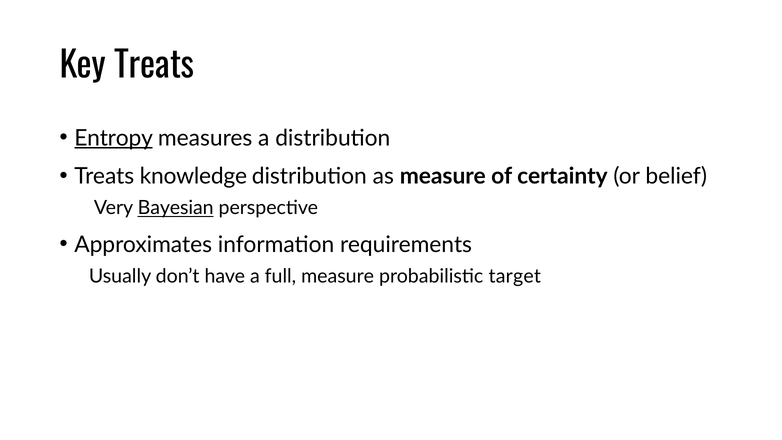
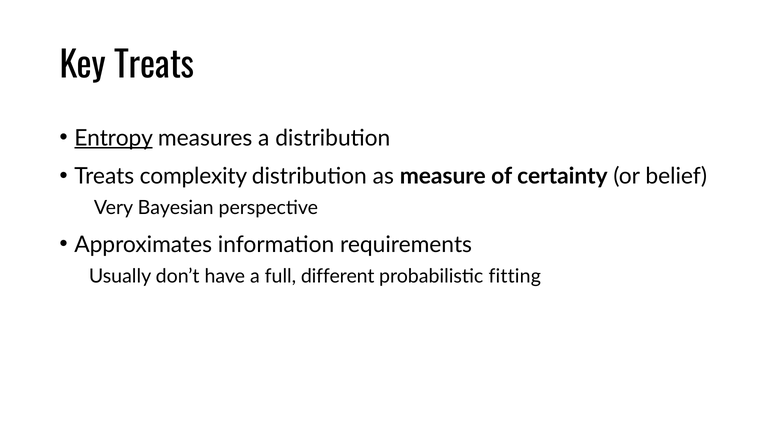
knowledge: knowledge -> complexity
Bayesian underline: present -> none
full measure: measure -> different
target: target -> fitting
